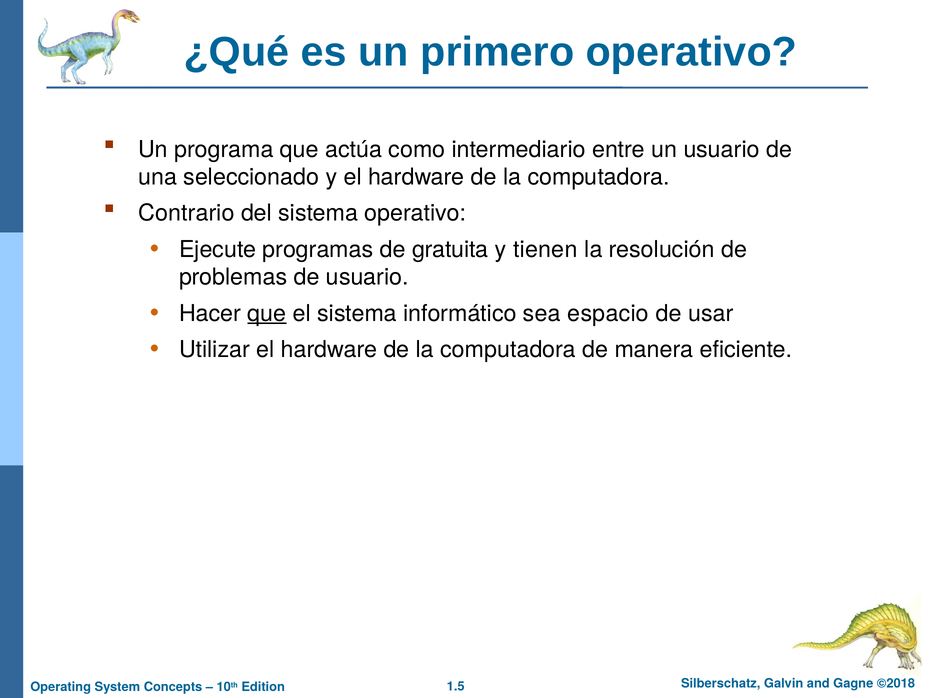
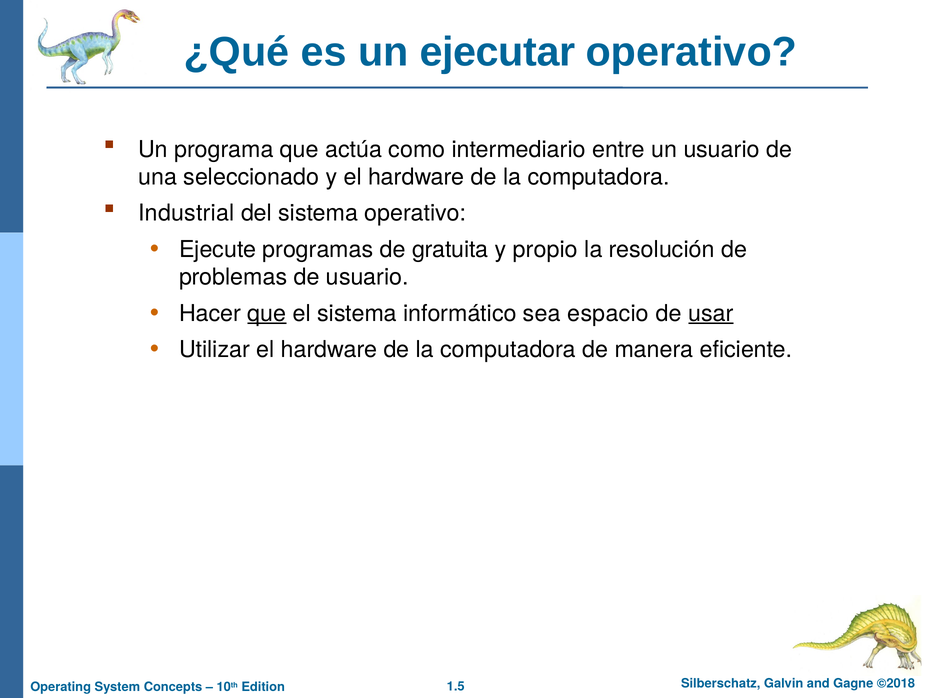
primero: primero -> ejecutar
Contrario: Contrario -> Industrial
tienen: tienen -> propio
usar underline: none -> present
